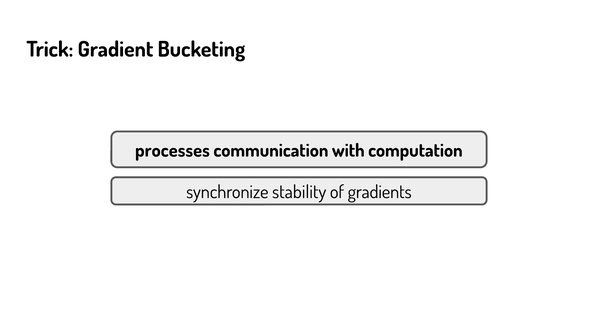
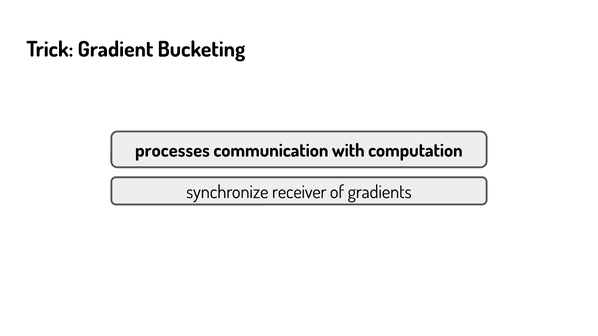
stability: stability -> receiver
